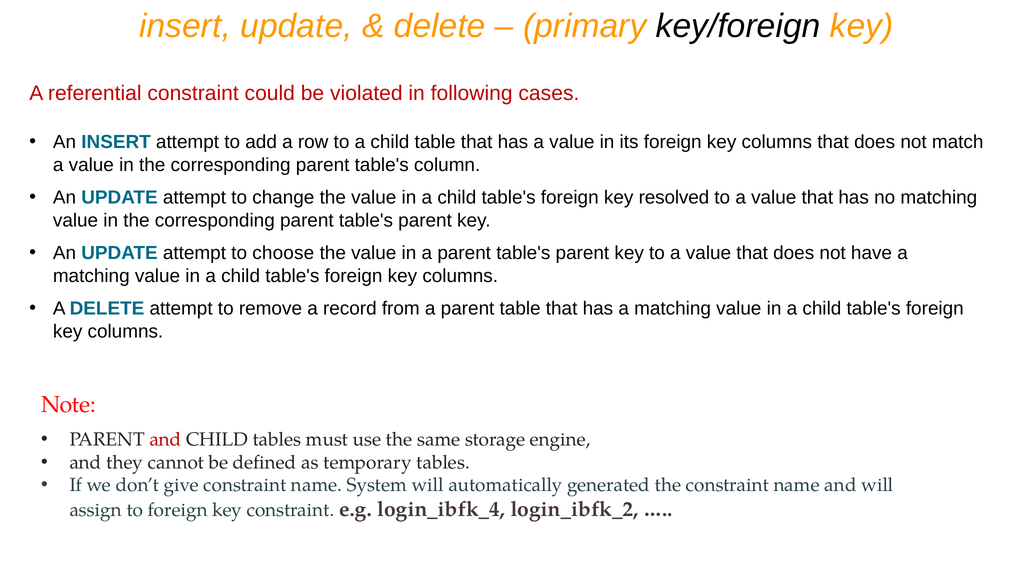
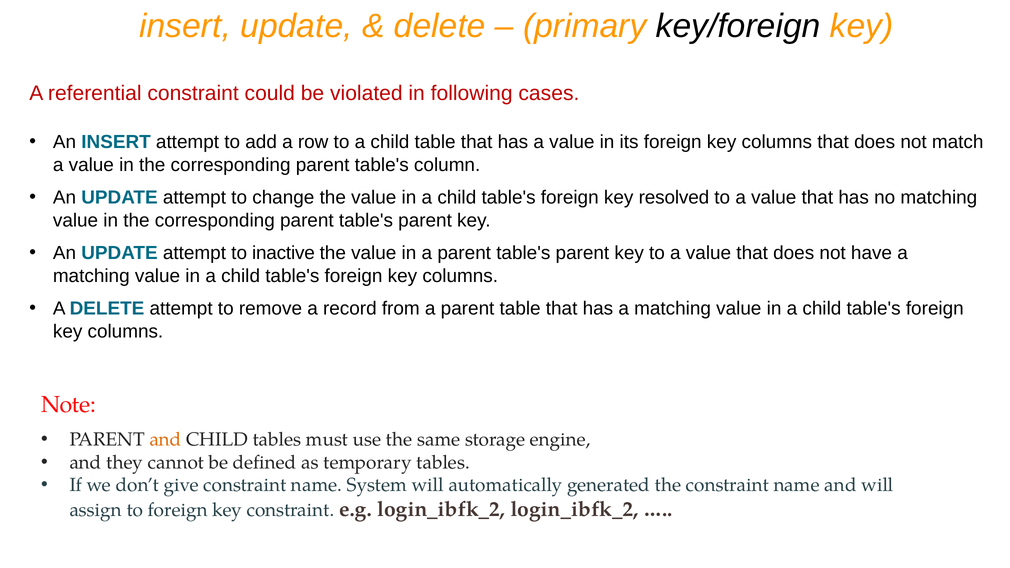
choose: choose -> inactive
and at (166, 440) colour: red -> orange
e.g login_ibfk_4: login_ibfk_4 -> login_ibfk_2
